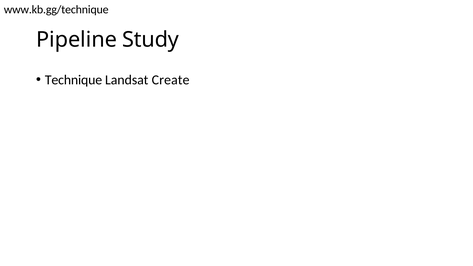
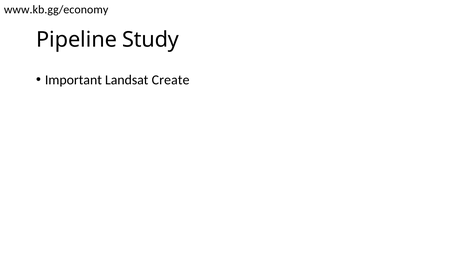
www.kb.gg/technique: www.kb.gg/technique -> www.kb.gg/economy
Technique: Technique -> Important
